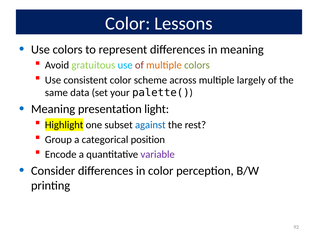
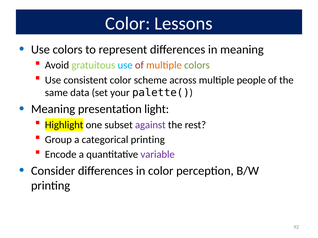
largely: largely -> people
against colour: blue -> purple
categorical position: position -> printing
